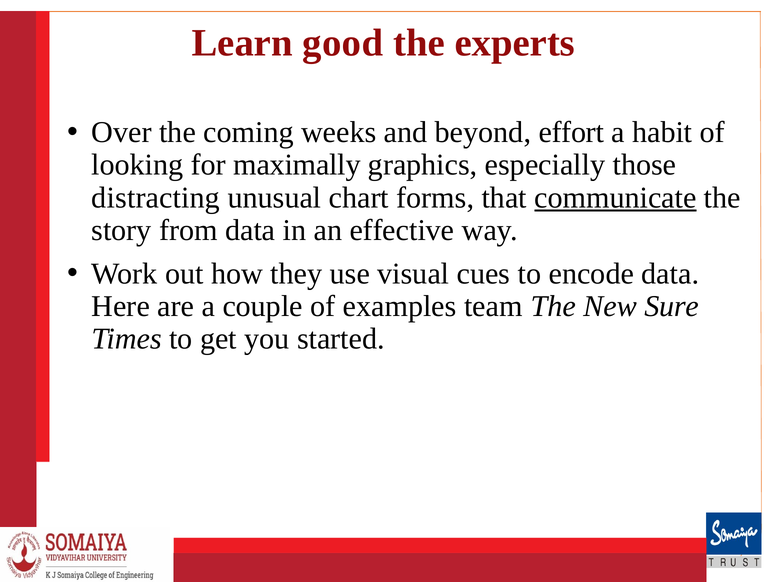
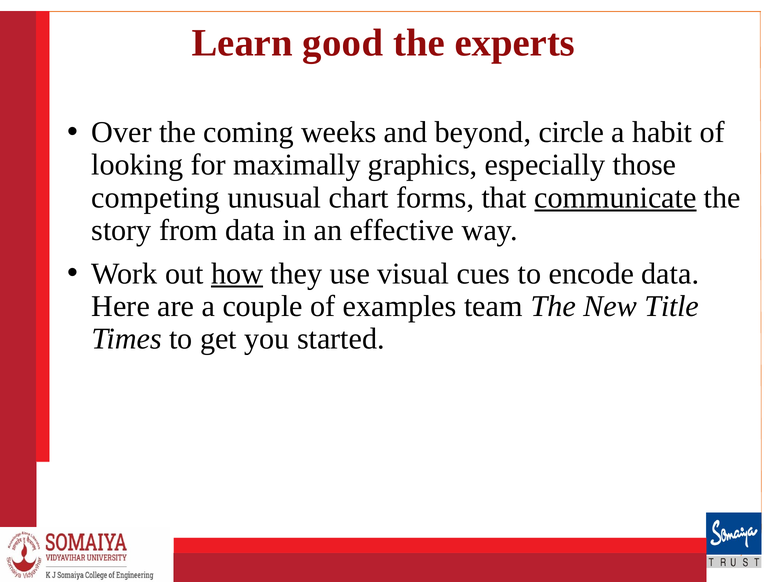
effort: effort -> circle
distracting: distracting -> competing
how underline: none -> present
Sure: Sure -> Title
